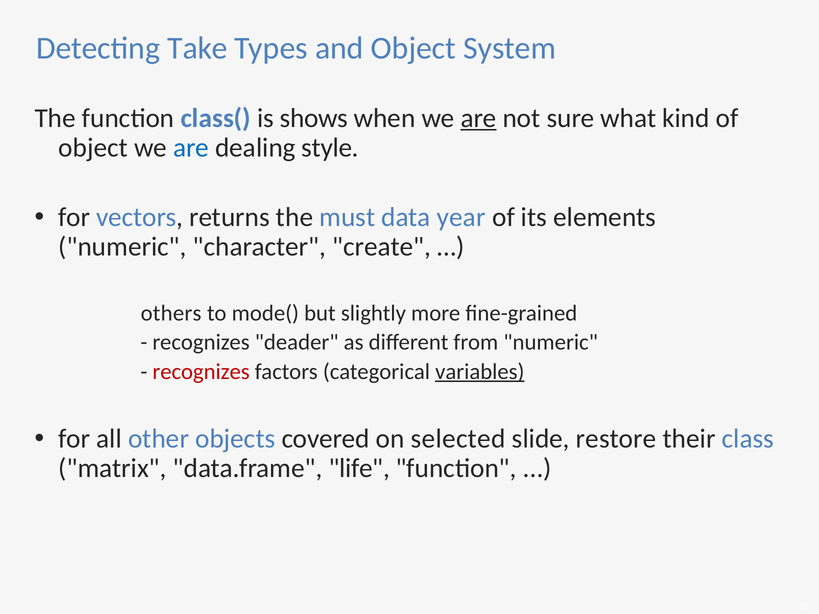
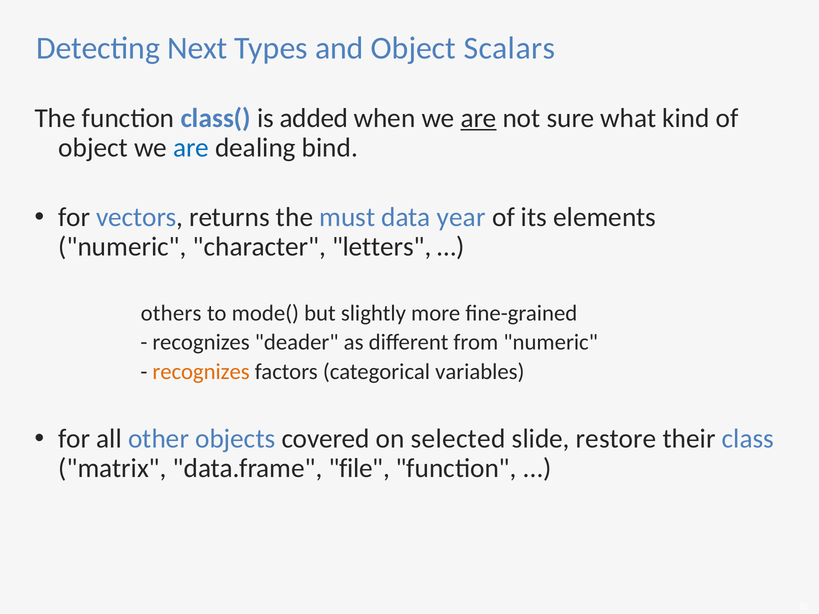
Take: Take -> Next
System: System -> Scalars
shows: shows -> added
style: style -> bind
create: create -> letters
recognizes at (201, 372) colour: red -> orange
variables underline: present -> none
life: life -> file
